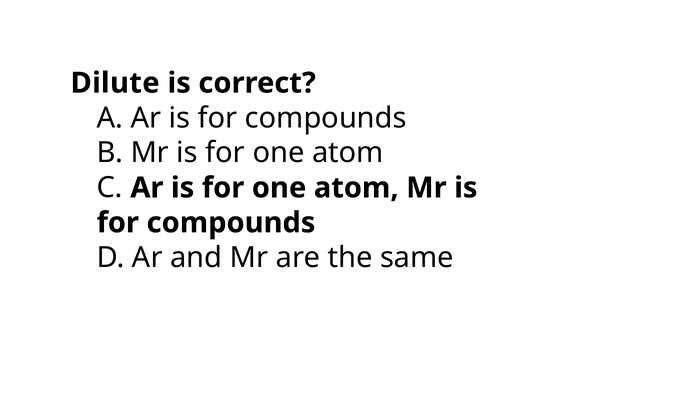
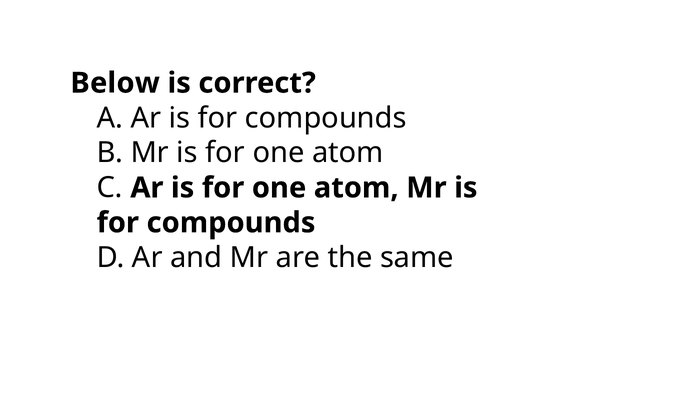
Dilute: Dilute -> Below
